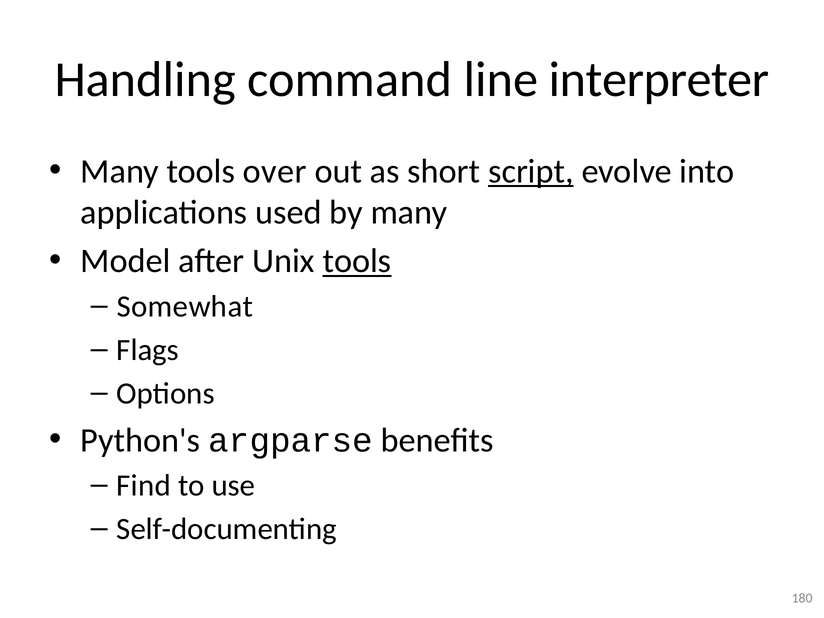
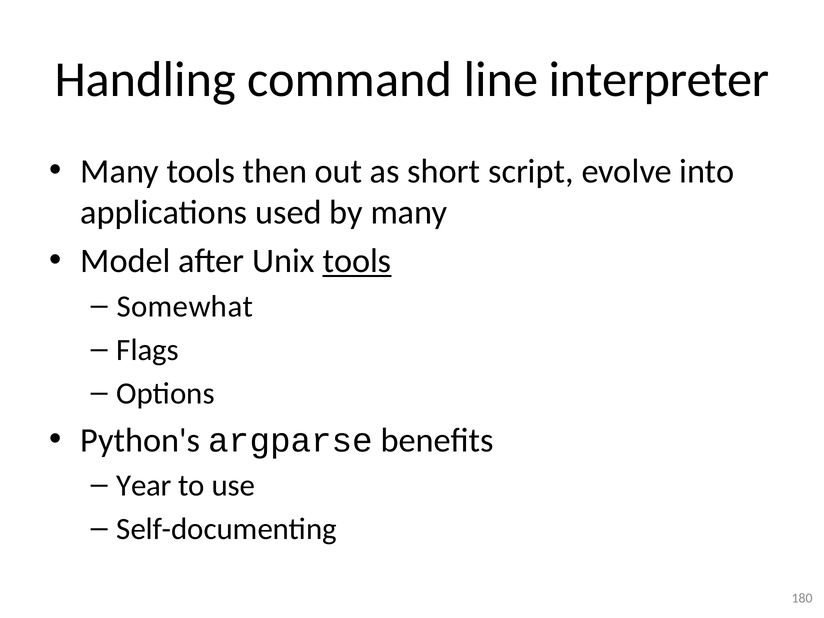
over: over -> then
script underline: present -> none
Find: Find -> Year
